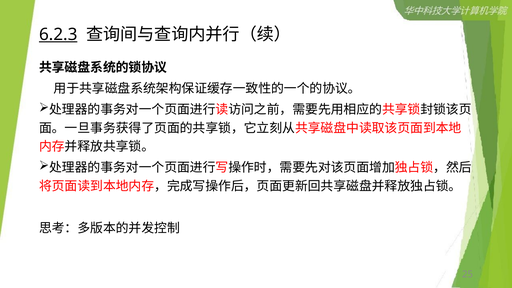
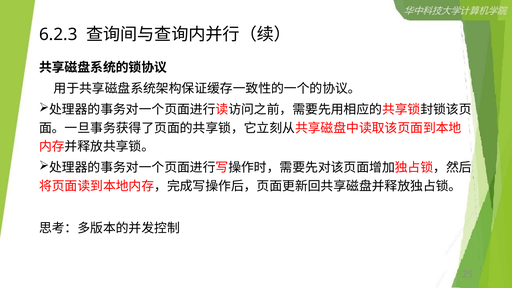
6.2.3 underline: present -> none
